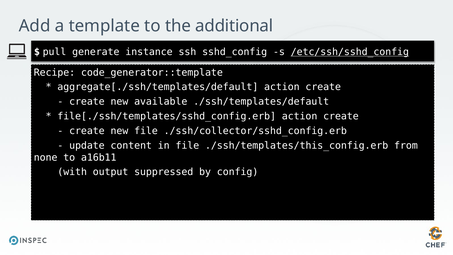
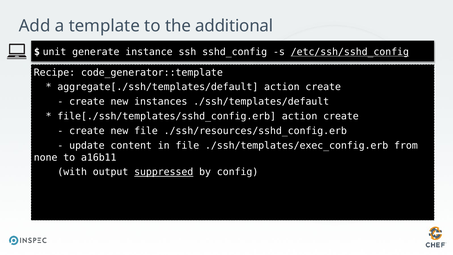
pull: pull -> unit
available: available -> instances
./ssh/collector/sshd_config.erb: ./ssh/collector/sshd_config.erb -> ./ssh/resources/sshd_config.erb
./ssh/templates/this_config.erb: ./ssh/templates/this_config.erb -> ./ssh/templates/exec_config.erb
suppressed underline: none -> present
